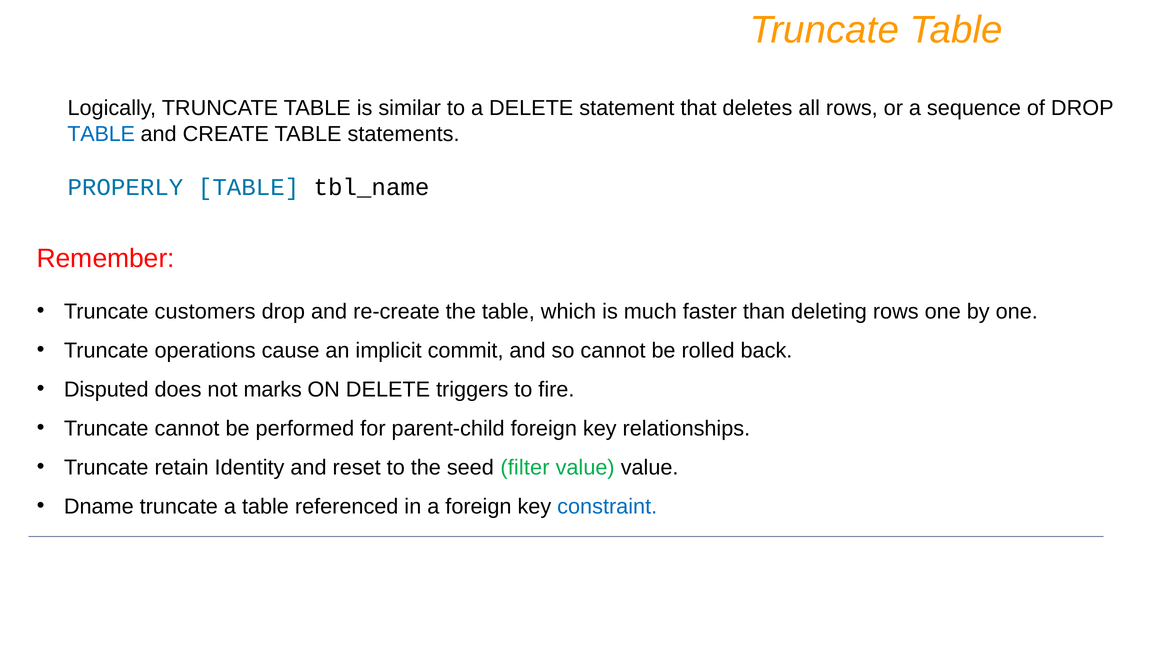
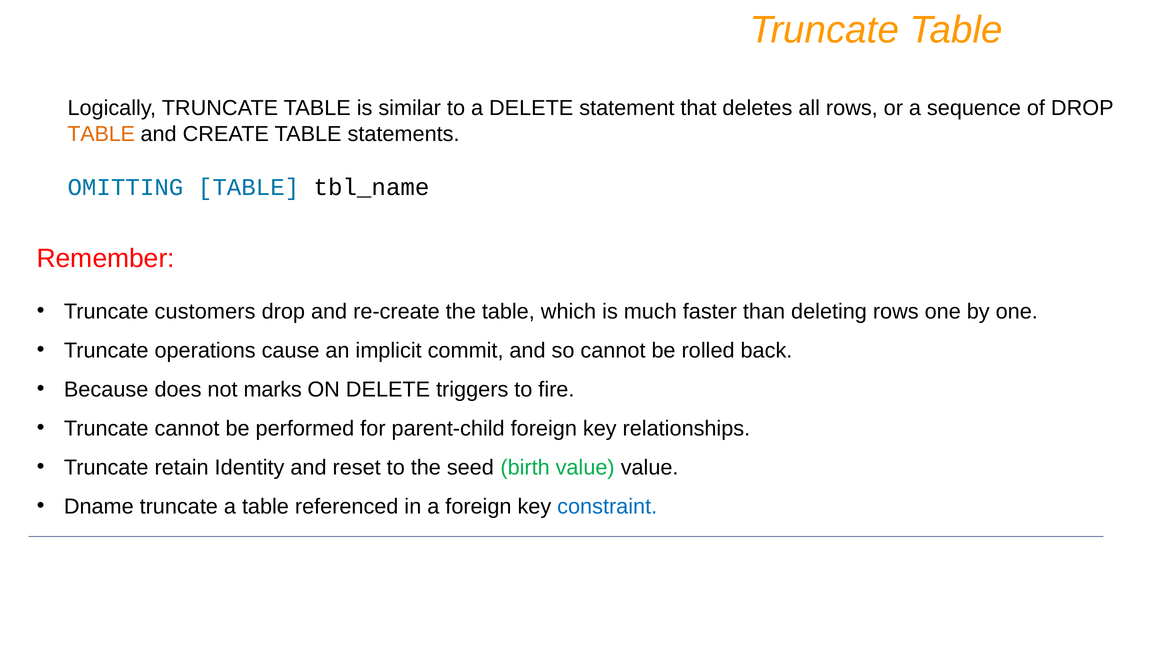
TABLE at (101, 134) colour: blue -> orange
PROPERLY: PROPERLY -> OMITTING
Disputed: Disputed -> Because
filter: filter -> birth
